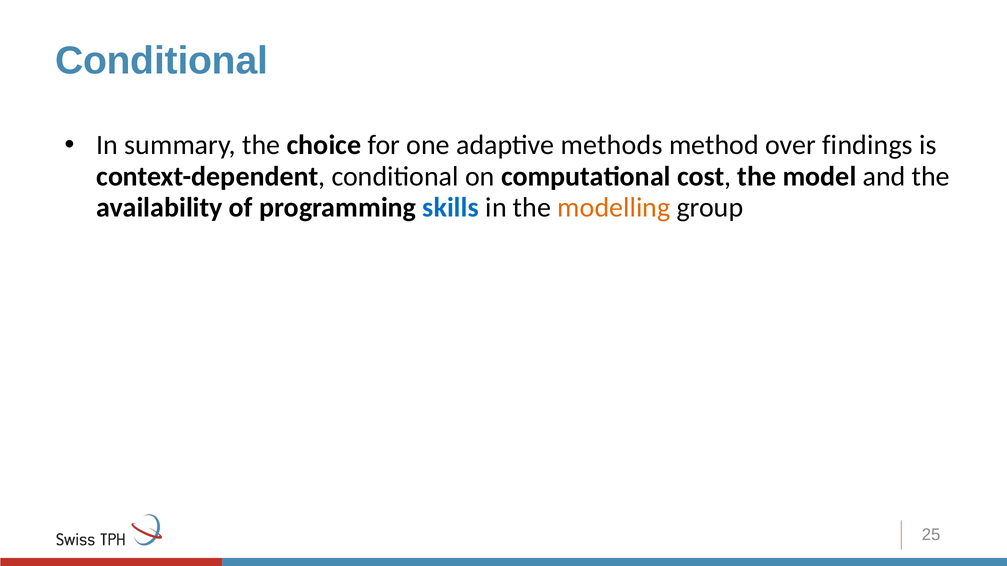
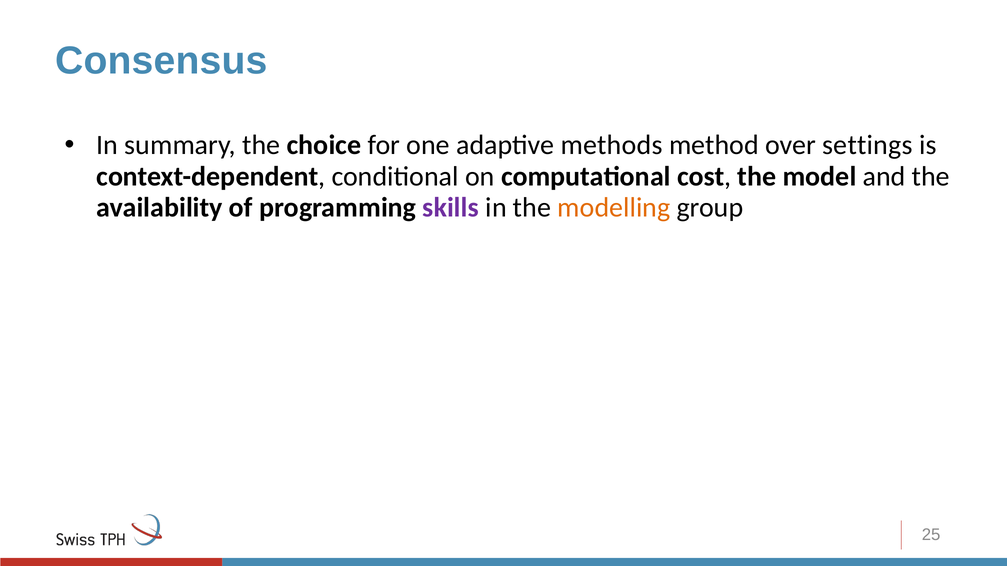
Conditional at (162, 61): Conditional -> Consensus
findings: findings -> settings
skills colour: blue -> purple
